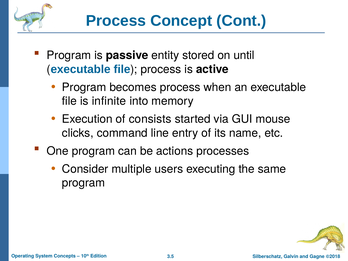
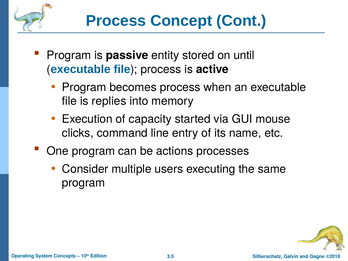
infinite: infinite -> replies
consists: consists -> capacity
